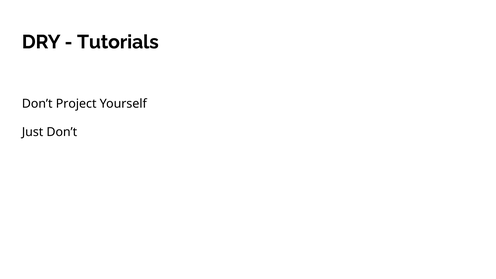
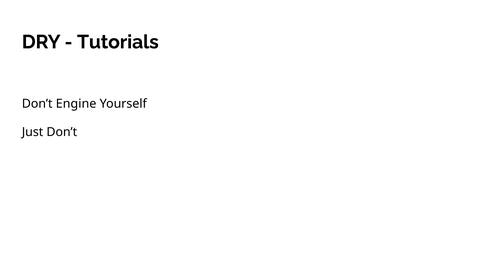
Project: Project -> Engine
